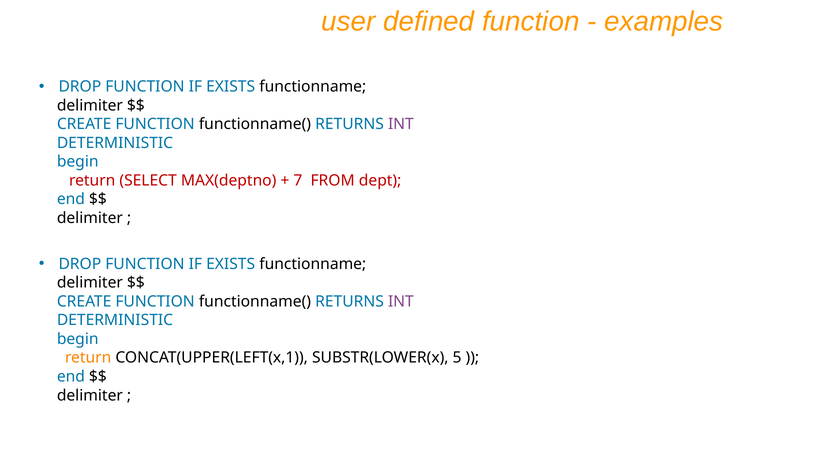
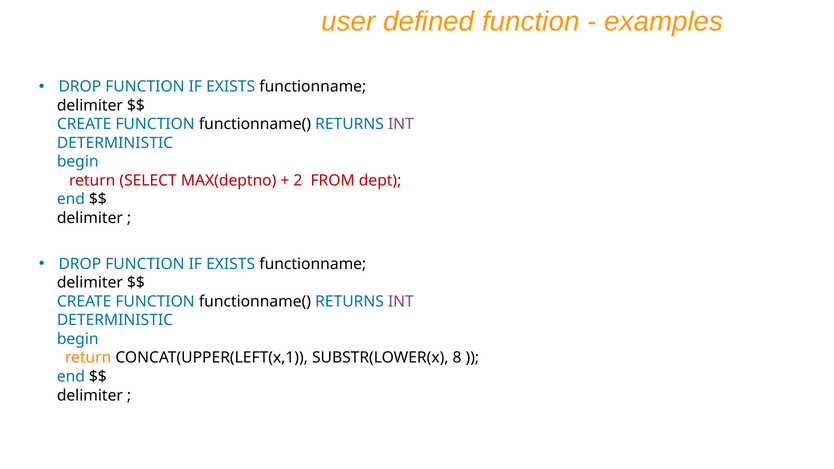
7: 7 -> 2
5: 5 -> 8
